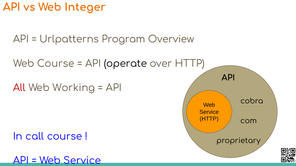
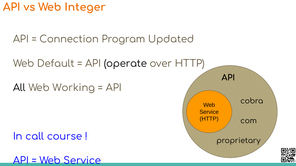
Urlpatterns: Urlpatterns -> Connection
Overview: Overview -> Updated
Web Course: Course -> Default
All colour: red -> black
